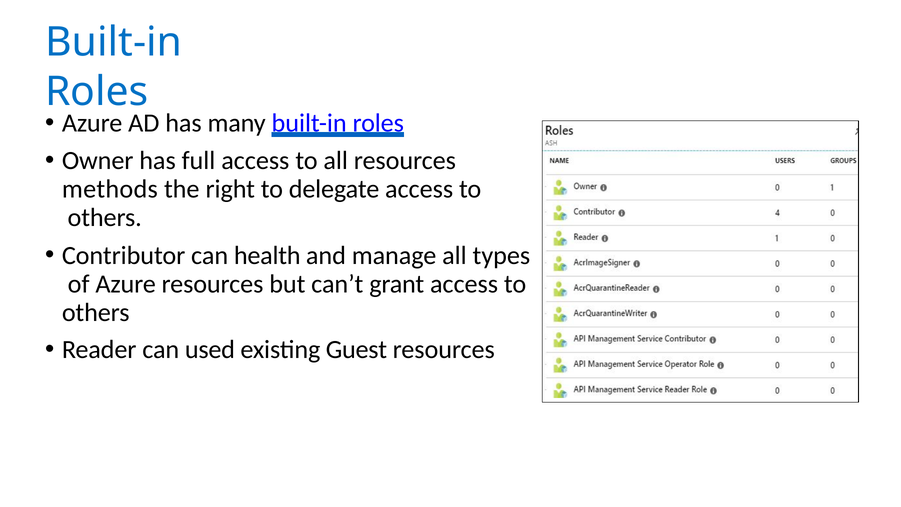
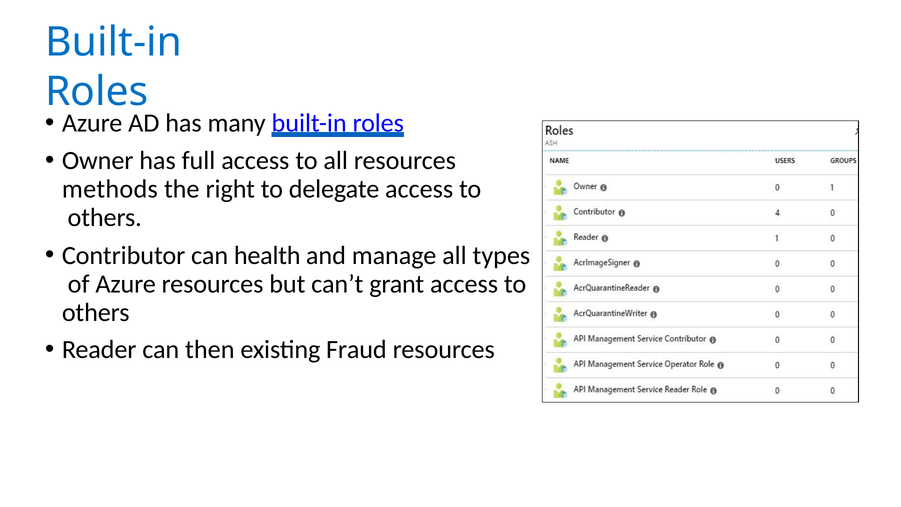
used: used -> then
Guest: Guest -> Fraud
